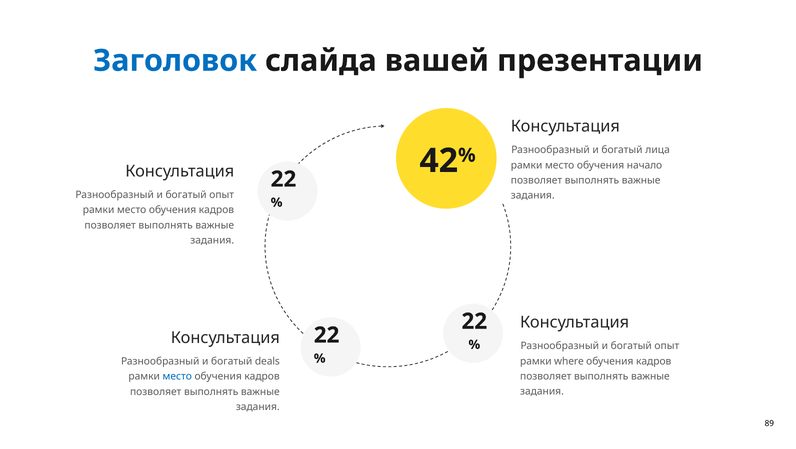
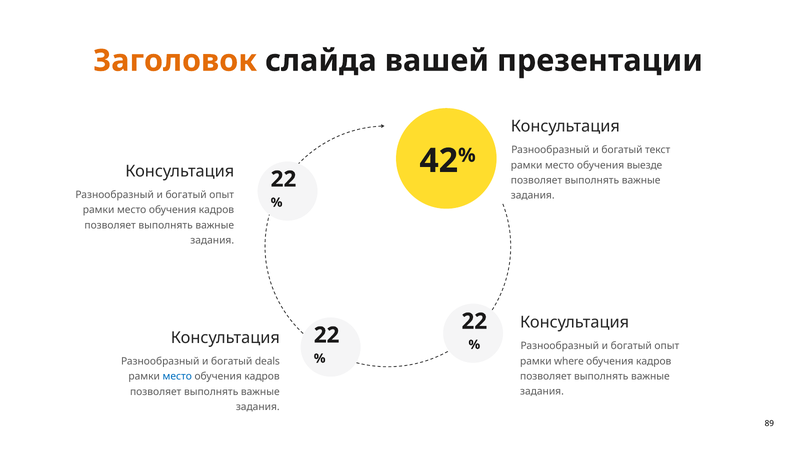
Заголовок colour: blue -> orange
лица: лица -> текст
начало: начало -> выезде
